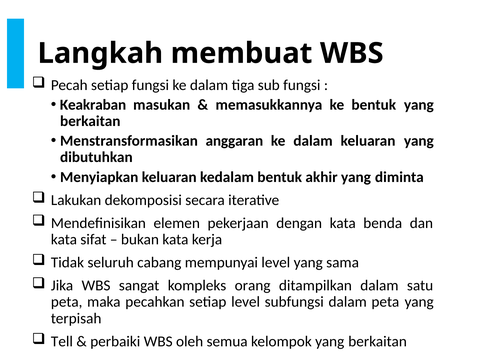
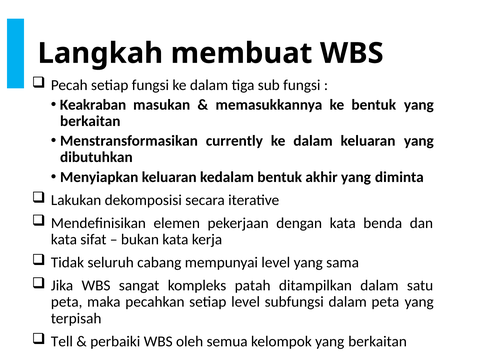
anggaran: anggaran -> currently
orang: orang -> patah
